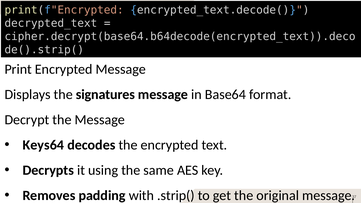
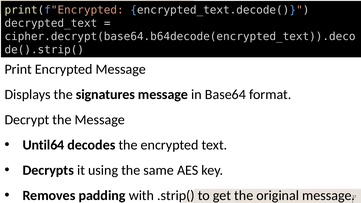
Keys64: Keys64 -> Until64
